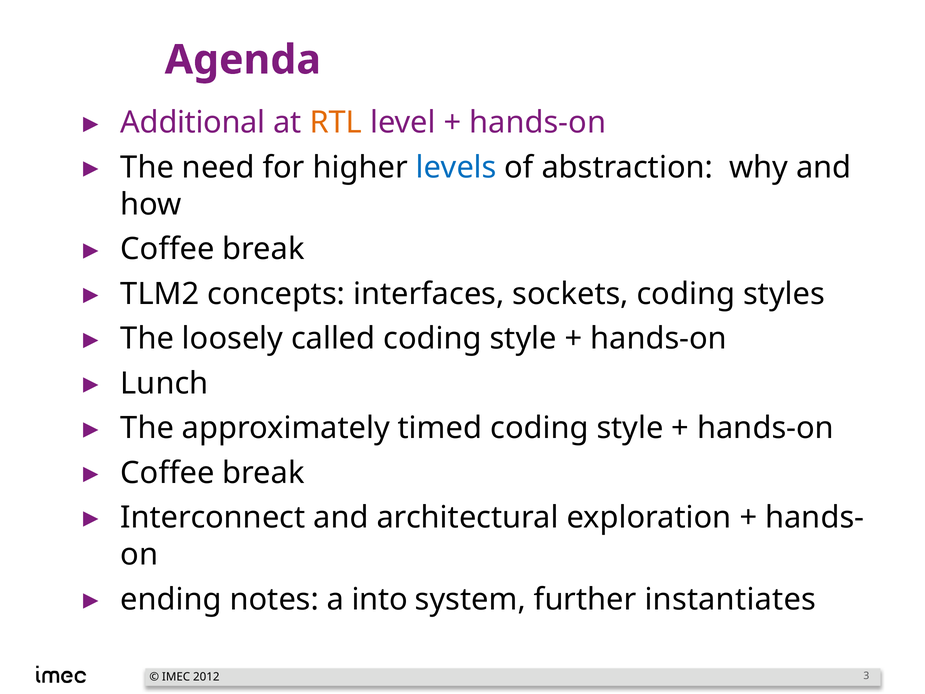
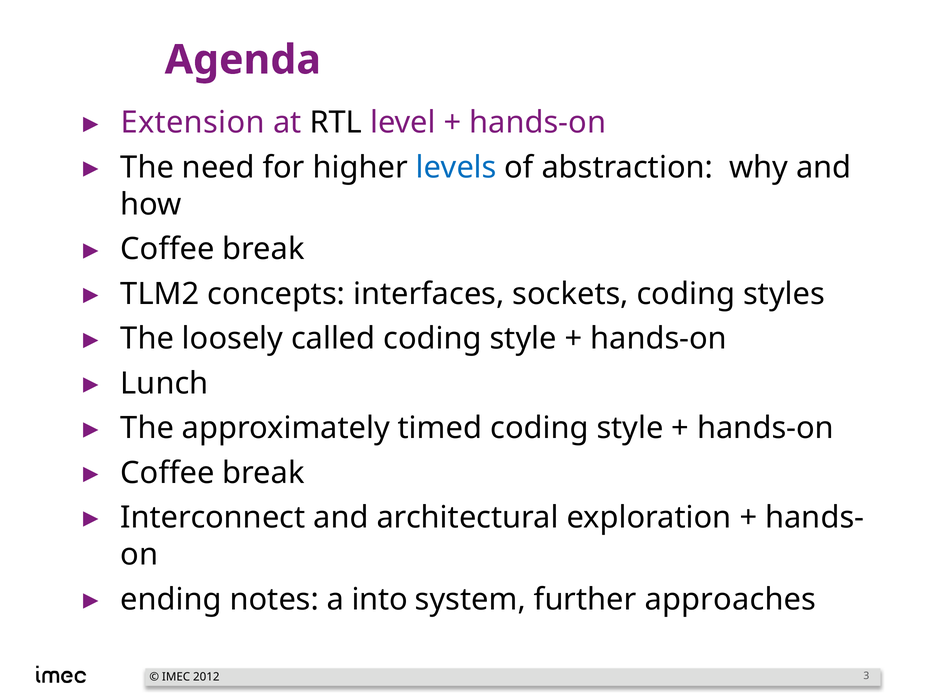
Additional: Additional -> Extension
RTL colour: orange -> black
instantiates: instantiates -> approaches
